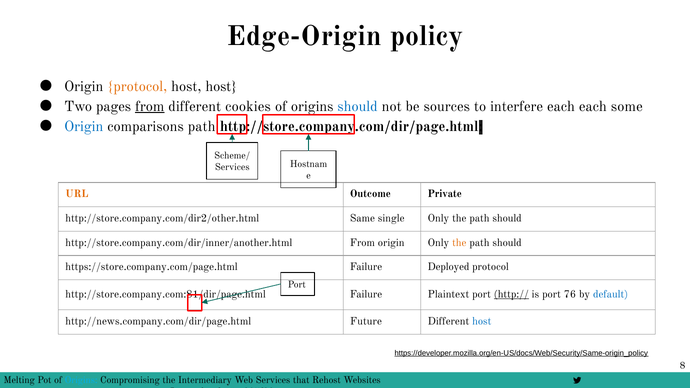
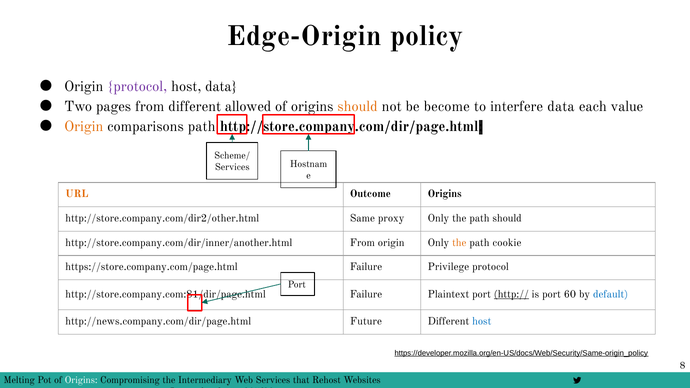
protocol at (137, 87) colour: orange -> purple
host host: host -> data
from at (150, 107) underline: present -> none
cookies: cookies -> allowed
should at (358, 107) colour: blue -> orange
sources: sources -> become
interfere each: each -> data
some: some -> value
Origin at (84, 126) colour: blue -> orange
Outcome Private: Private -> Origins
single: single -> proxy
should at (507, 243): should -> cookie
Deployed: Deployed -> Privilege
76: 76 -> 60
Origins at (81, 380) colour: light blue -> white
